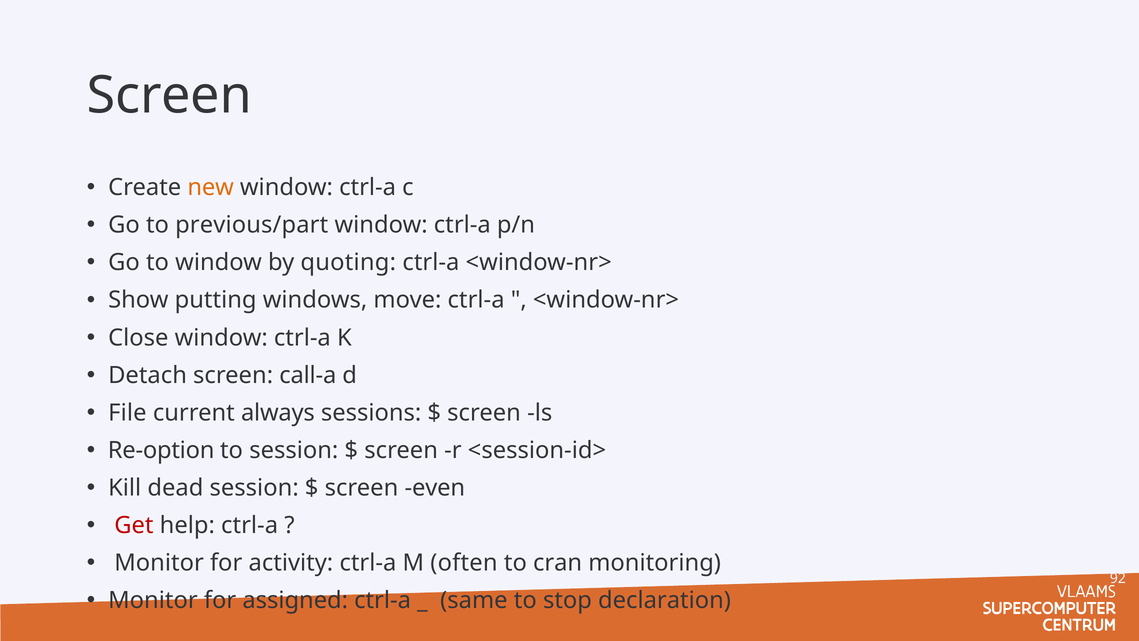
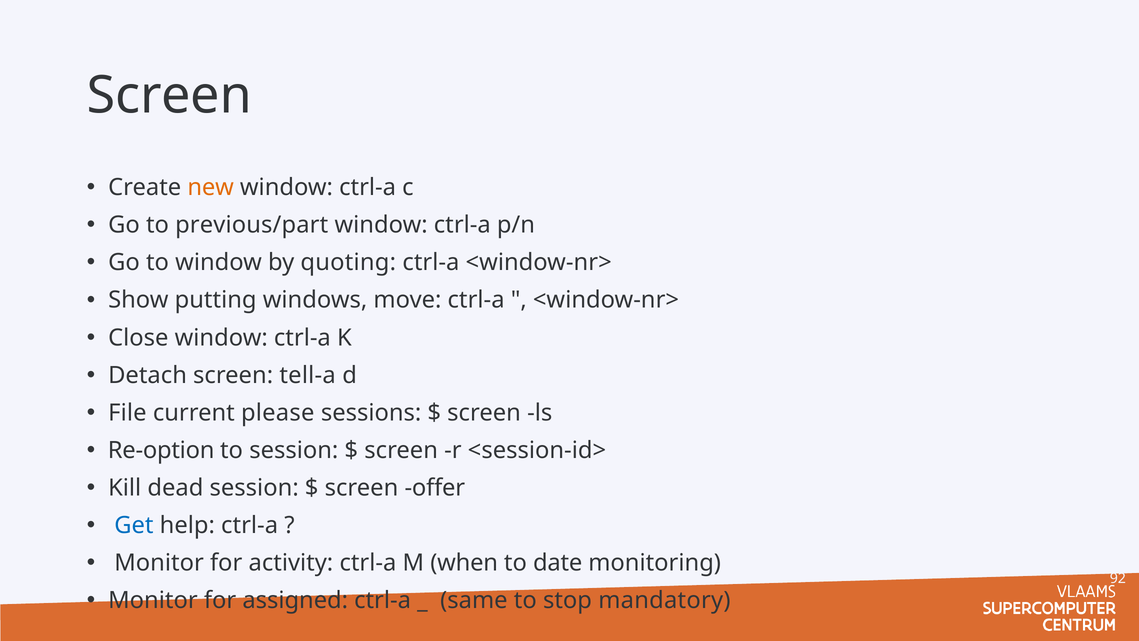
call-a: call-a -> tell-a
always: always -> please
even: even -> offer
Get colour: red -> blue
often: often -> when
cran: cran -> date
declaration: declaration -> mandatory
